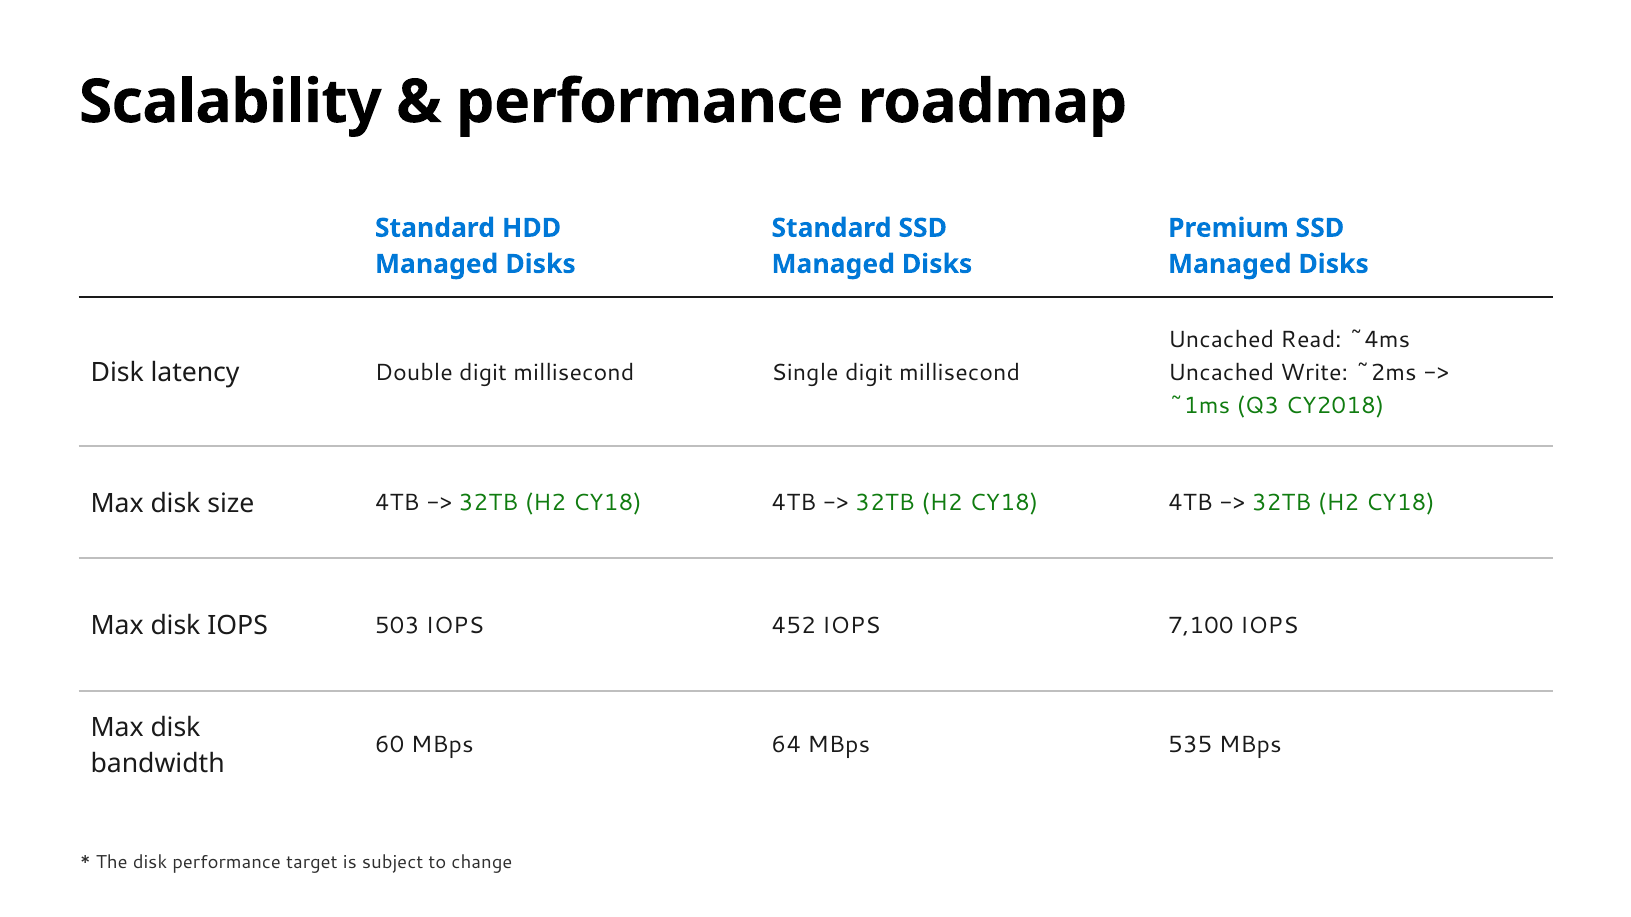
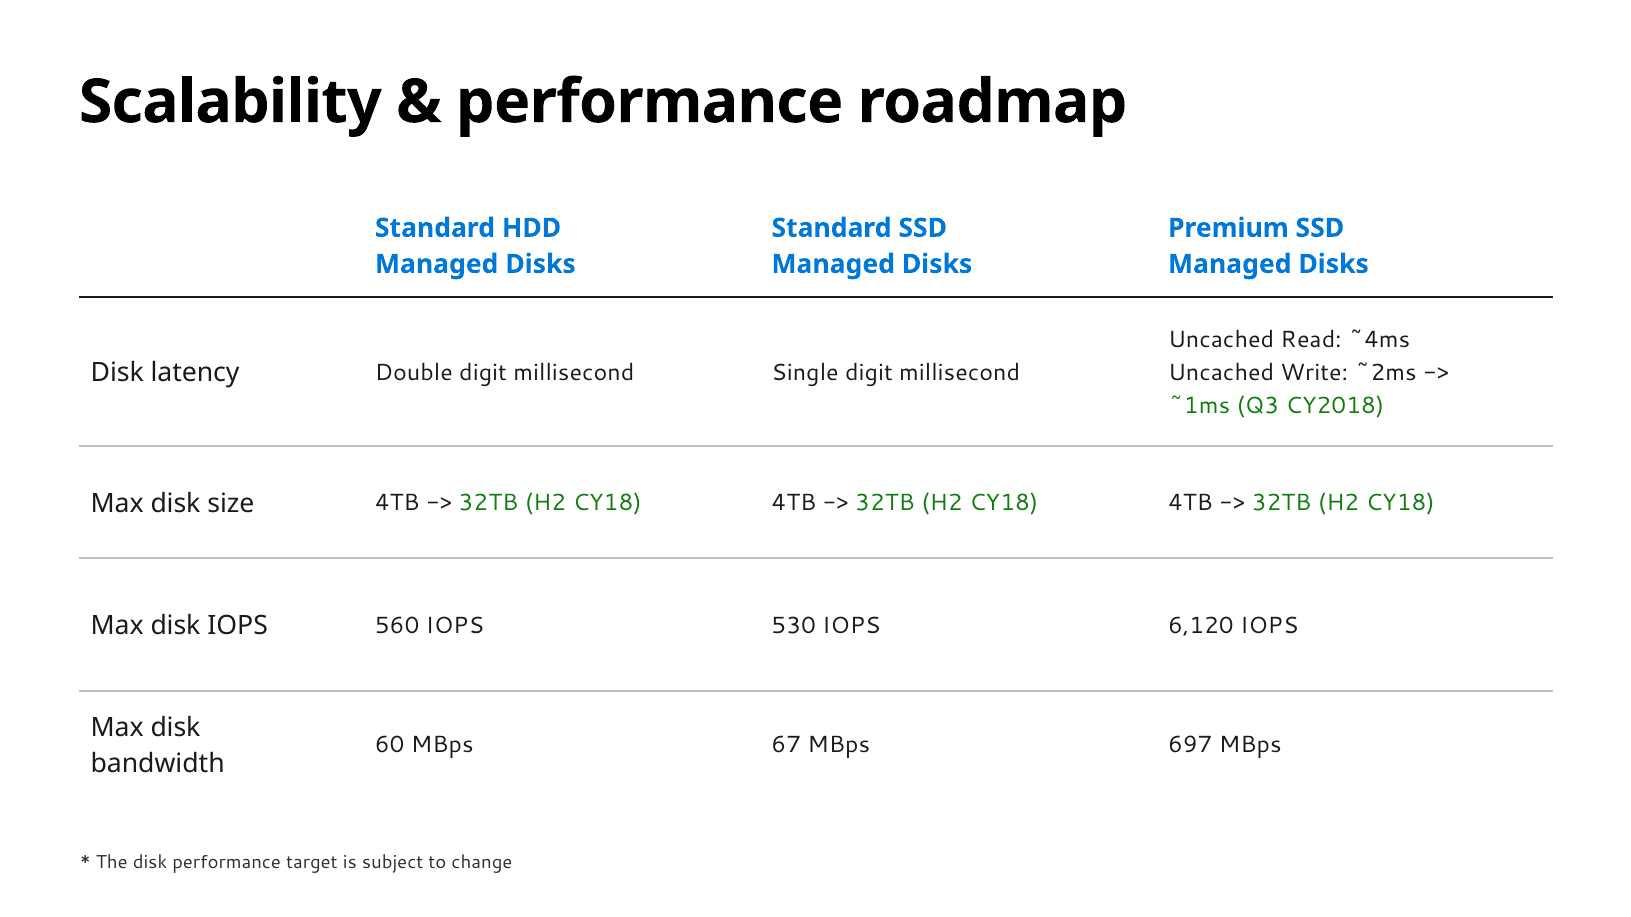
503: 503 -> 560
452: 452 -> 530
7,100: 7,100 -> 6,120
64: 64 -> 67
535: 535 -> 697
